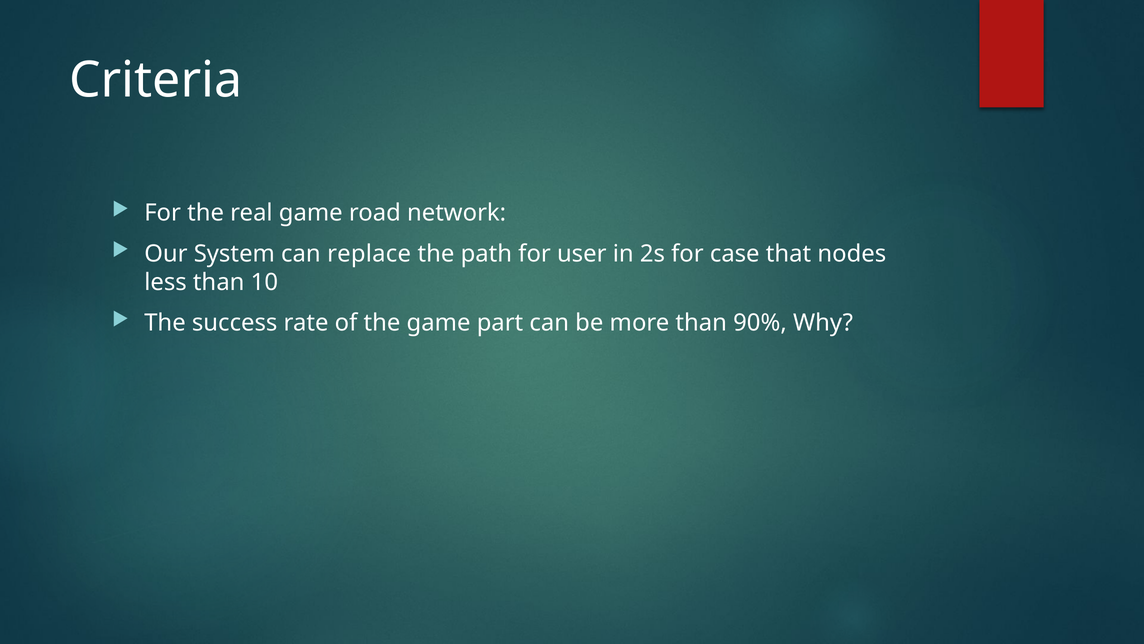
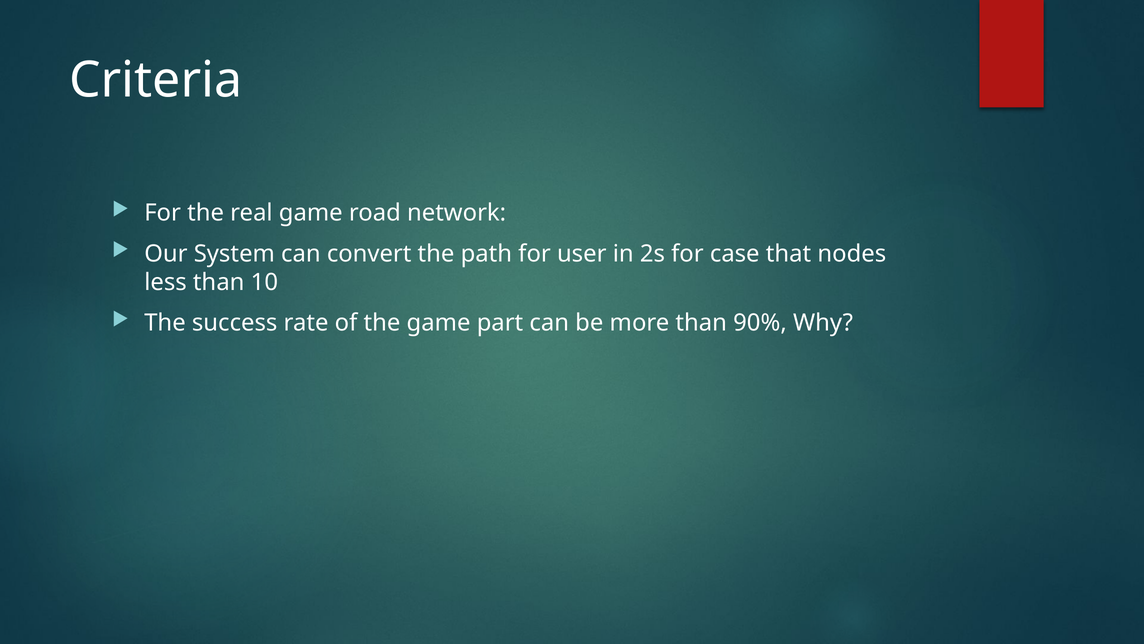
replace: replace -> convert
